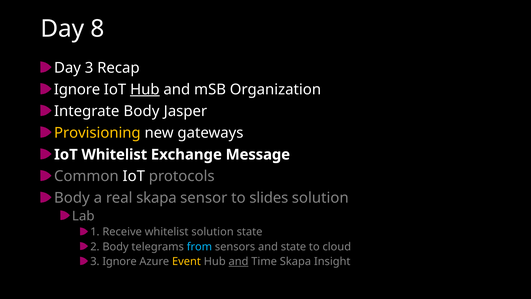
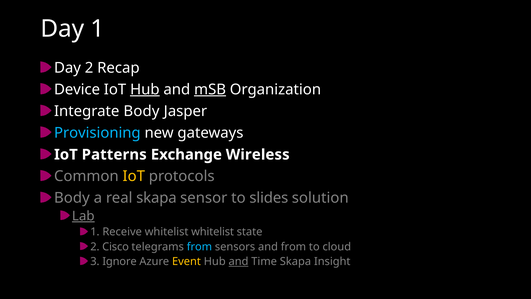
Day 8: 8 -> 1
Day 3: 3 -> 2
Ignore at (77, 89): Ignore -> Device
mSB underline: none -> present
Provisioning colour: yellow -> light blue
IoT Whitelist: Whitelist -> Patterns
Message: Message -> Wireless
IoT at (134, 176) colour: white -> yellow
Lab underline: none -> present
whitelist solution: solution -> whitelist
2 Body: Body -> Cisco
and state: state -> from
